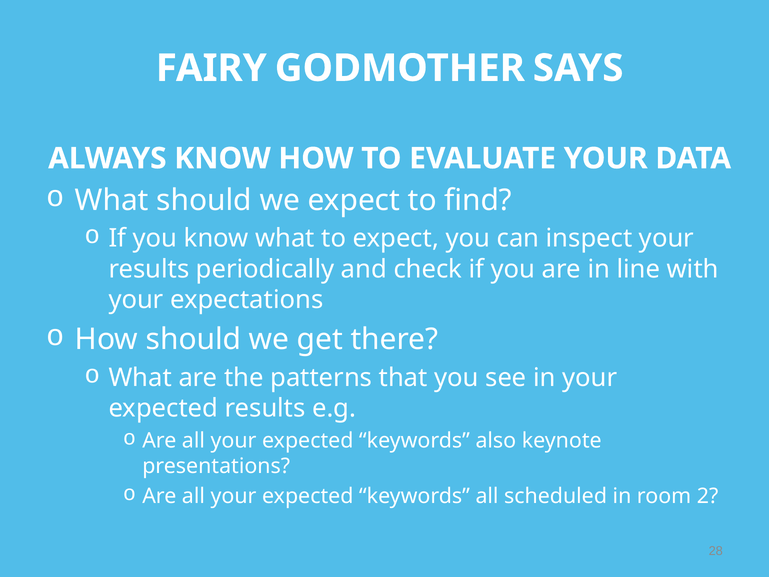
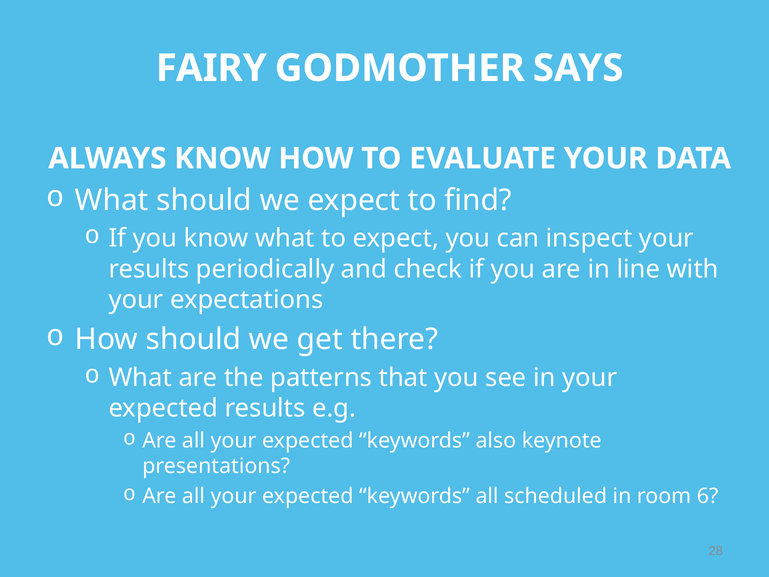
2: 2 -> 6
